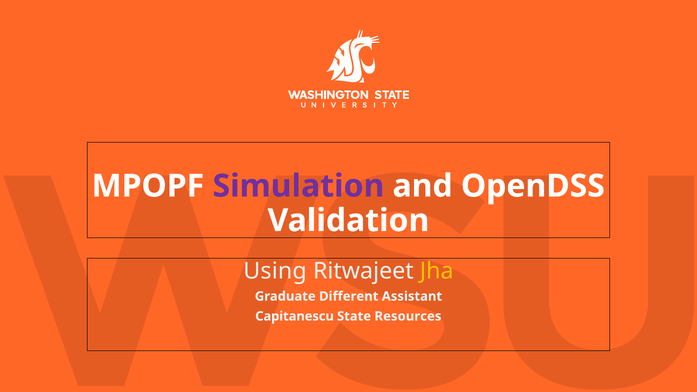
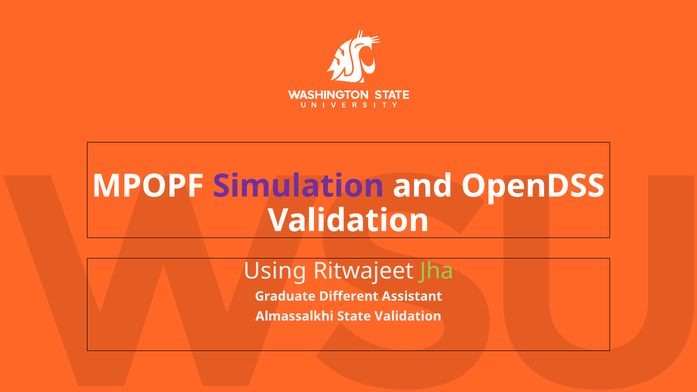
Jha colour: yellow -> light green
Capitanescu: Capitanescu -> Almassalkhi
State Resources: Resources -> Validation
